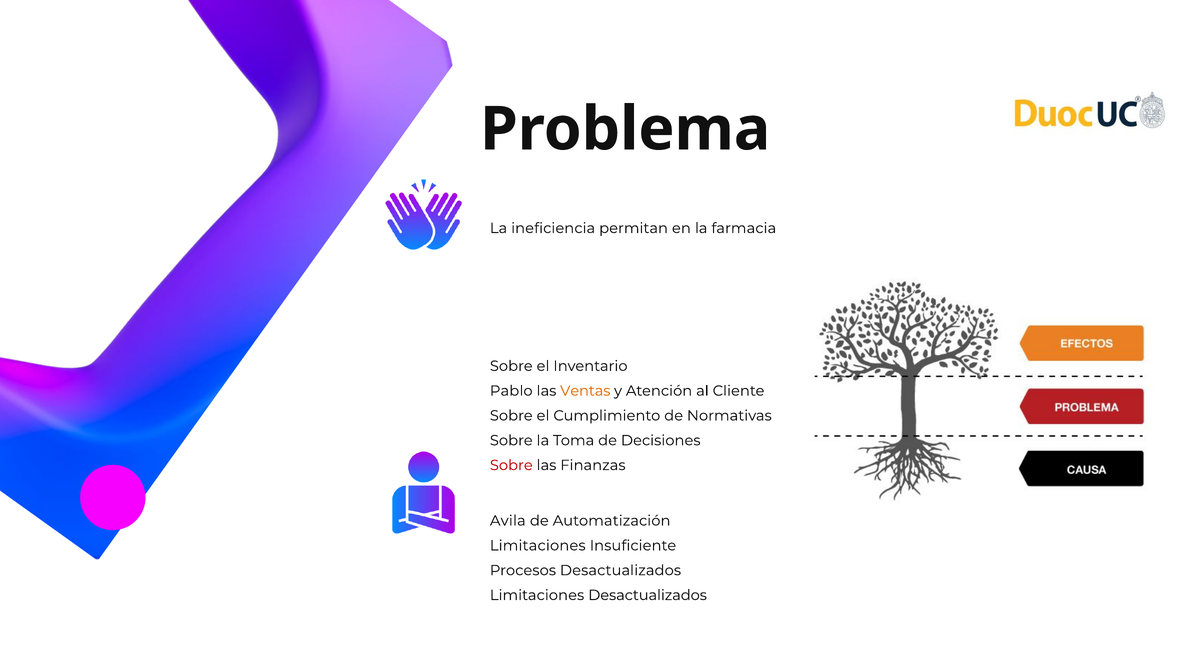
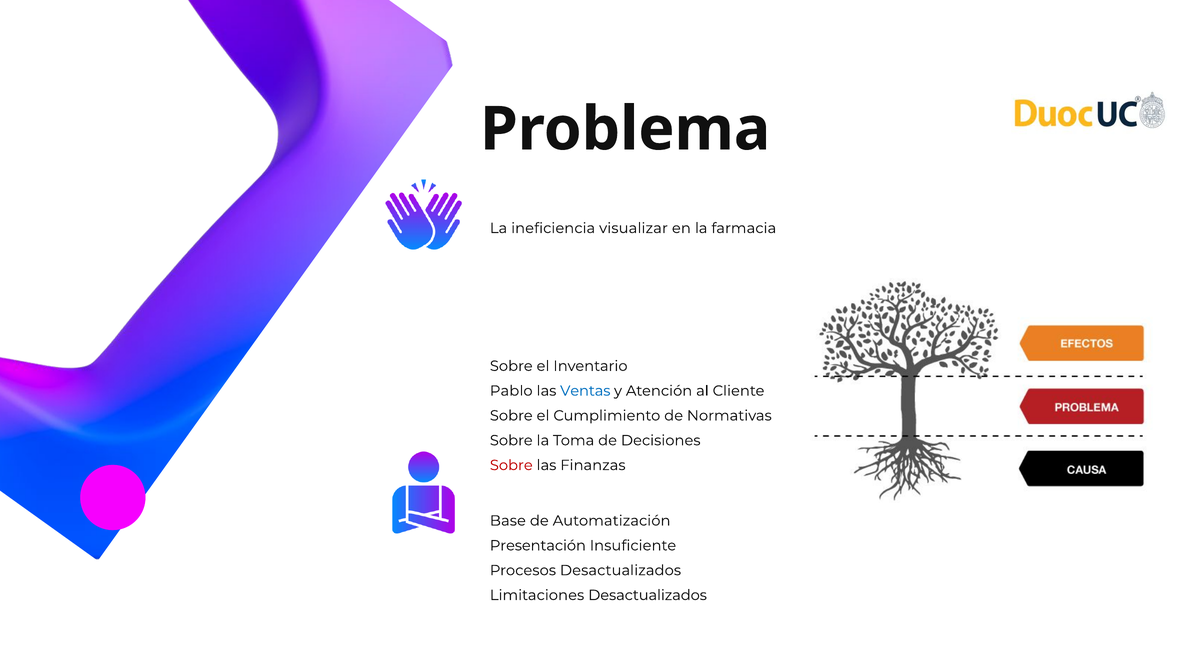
permitan: permitan -> visualizar
Ventas colour: orange -> blue
Avila: Avila -> Base
Limitaciones at (538, 546): Limitaciones -> Presentación
